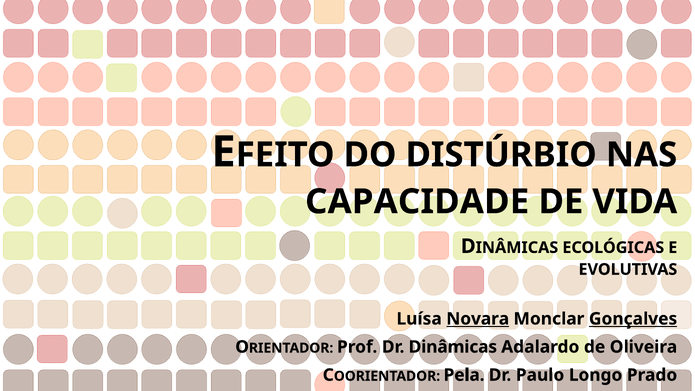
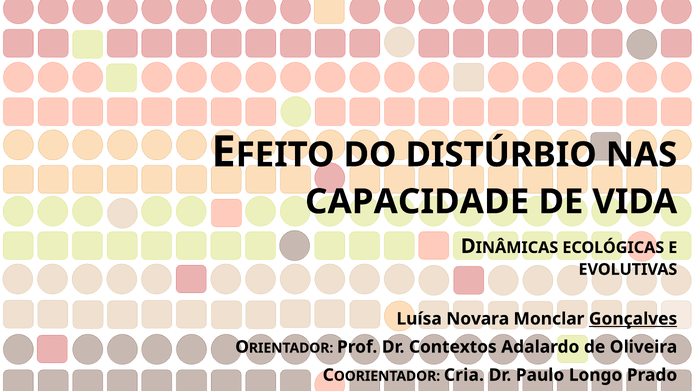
Novara underline: present -> none
Dinâmicas: Dinâmicas -> Contextos
Pela: Pela -> Cria
